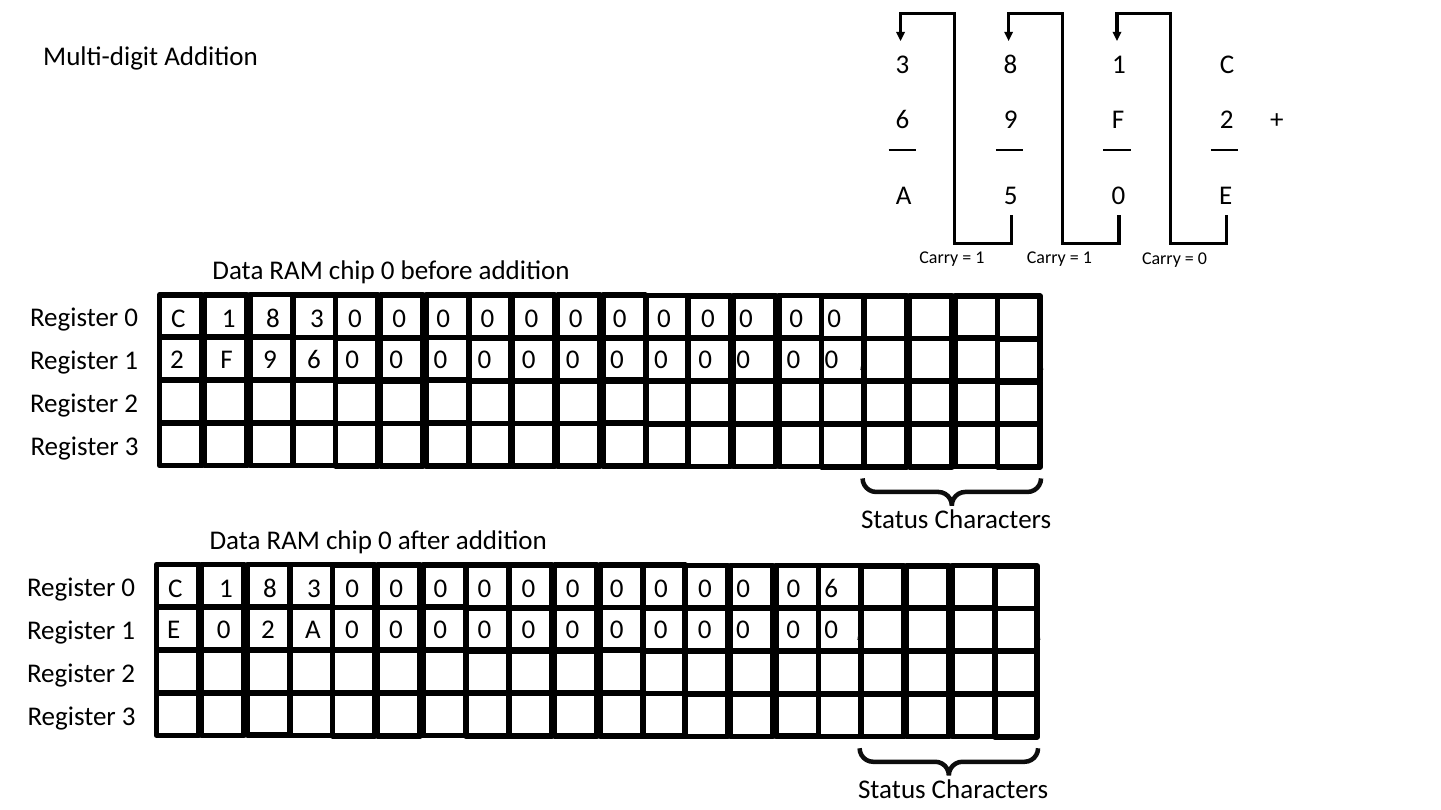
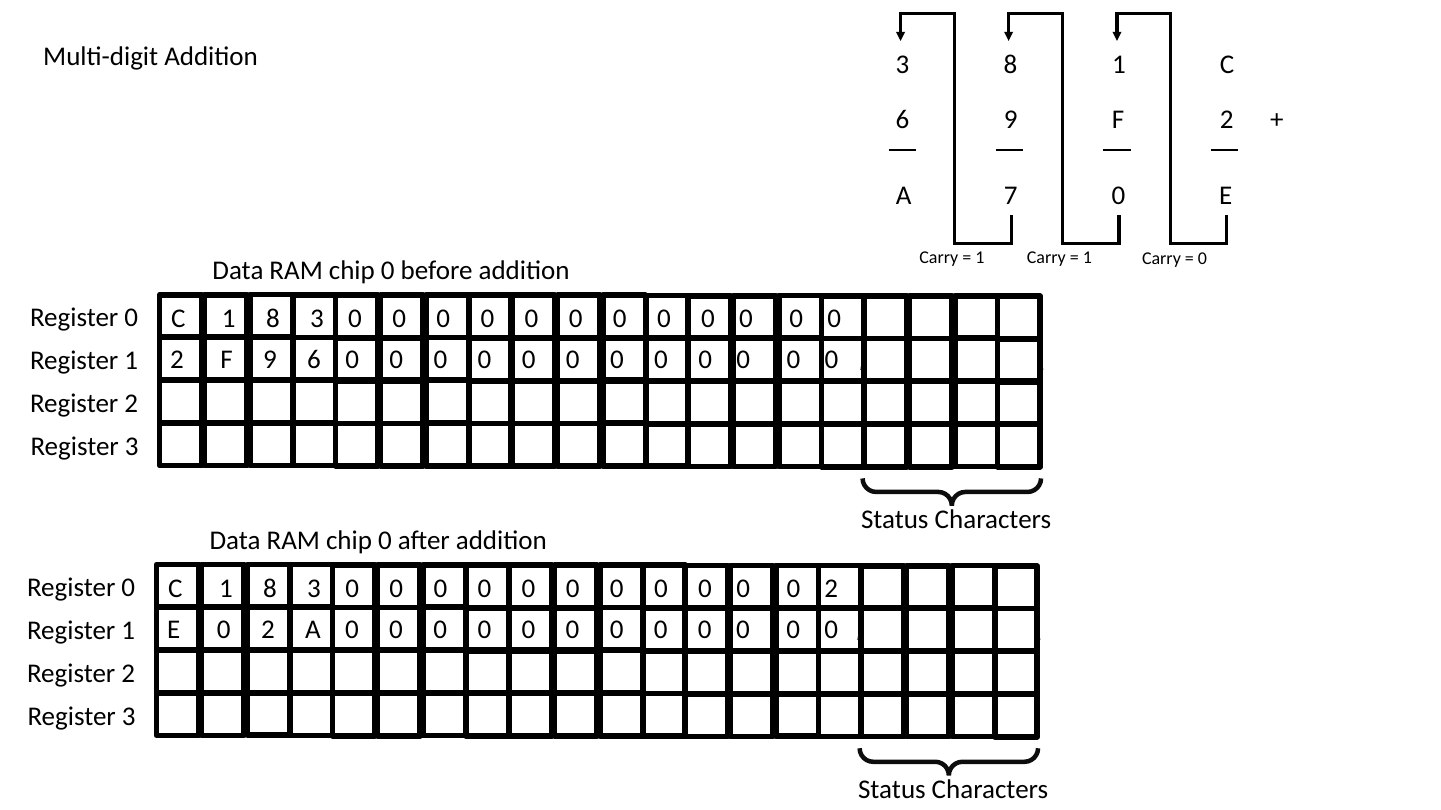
5: 5 -> 7
6 at (831, 589): 6 -> 2
